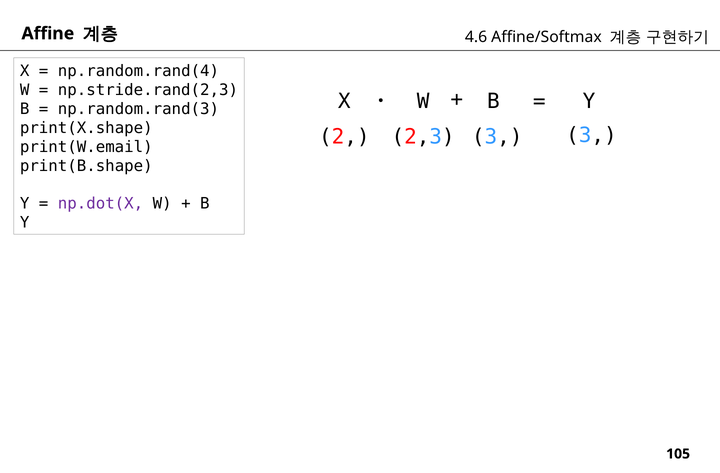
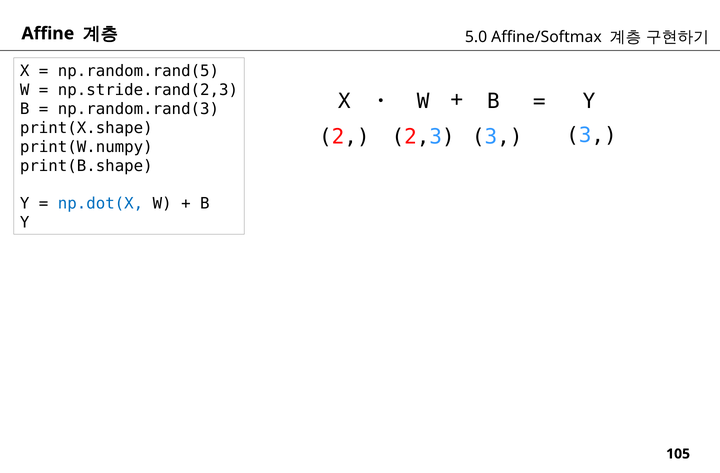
4.6: 4.6 -> 5.0
np.random.rand(4: np.random.rand(4 -> np.random.rand(5
print(W.email: print(W.email -> print(W.numpy
np.dot(X colour: purple -> blue
